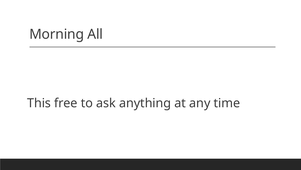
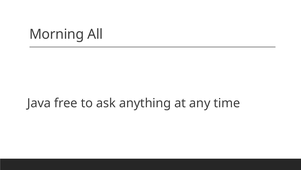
This: This -> Java
